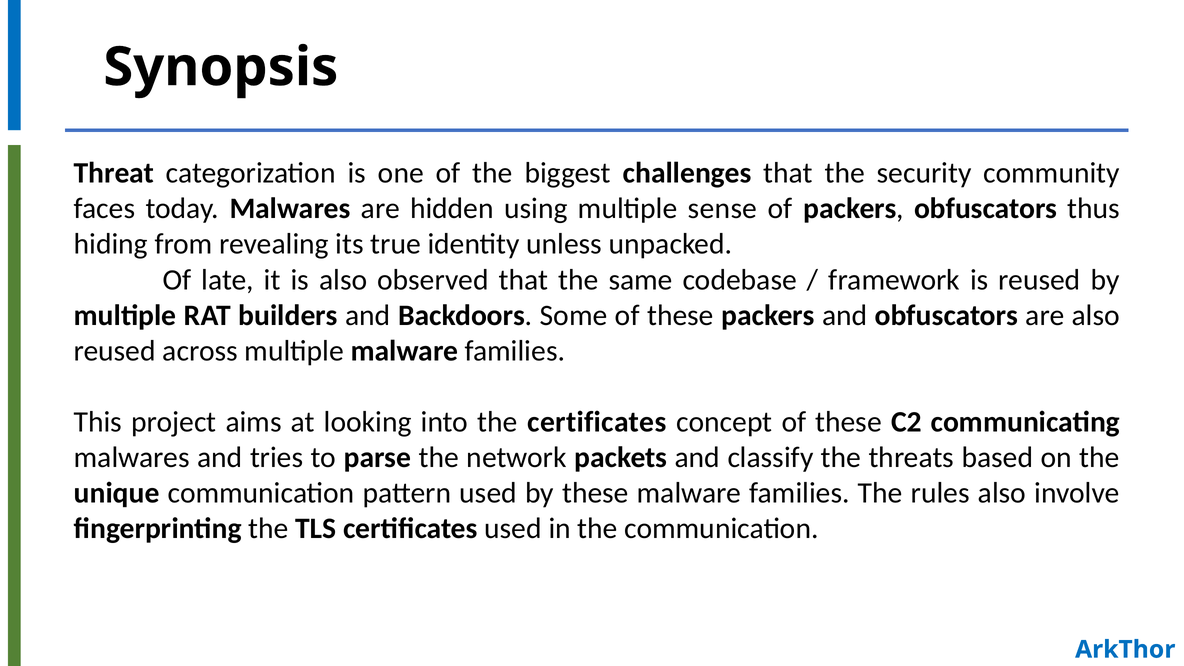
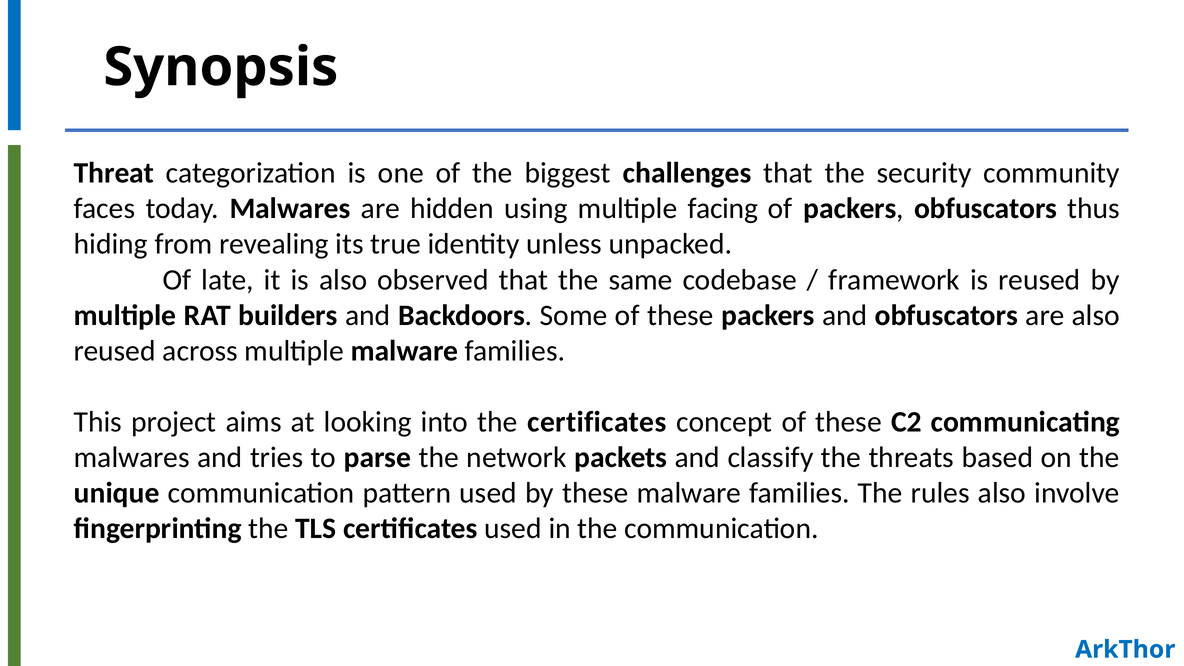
sense: sense -> facing
